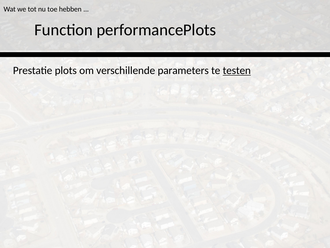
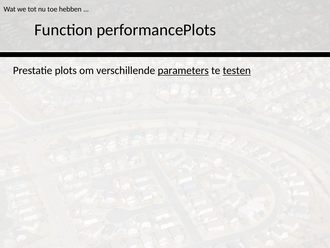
parameters underline: none -> present
